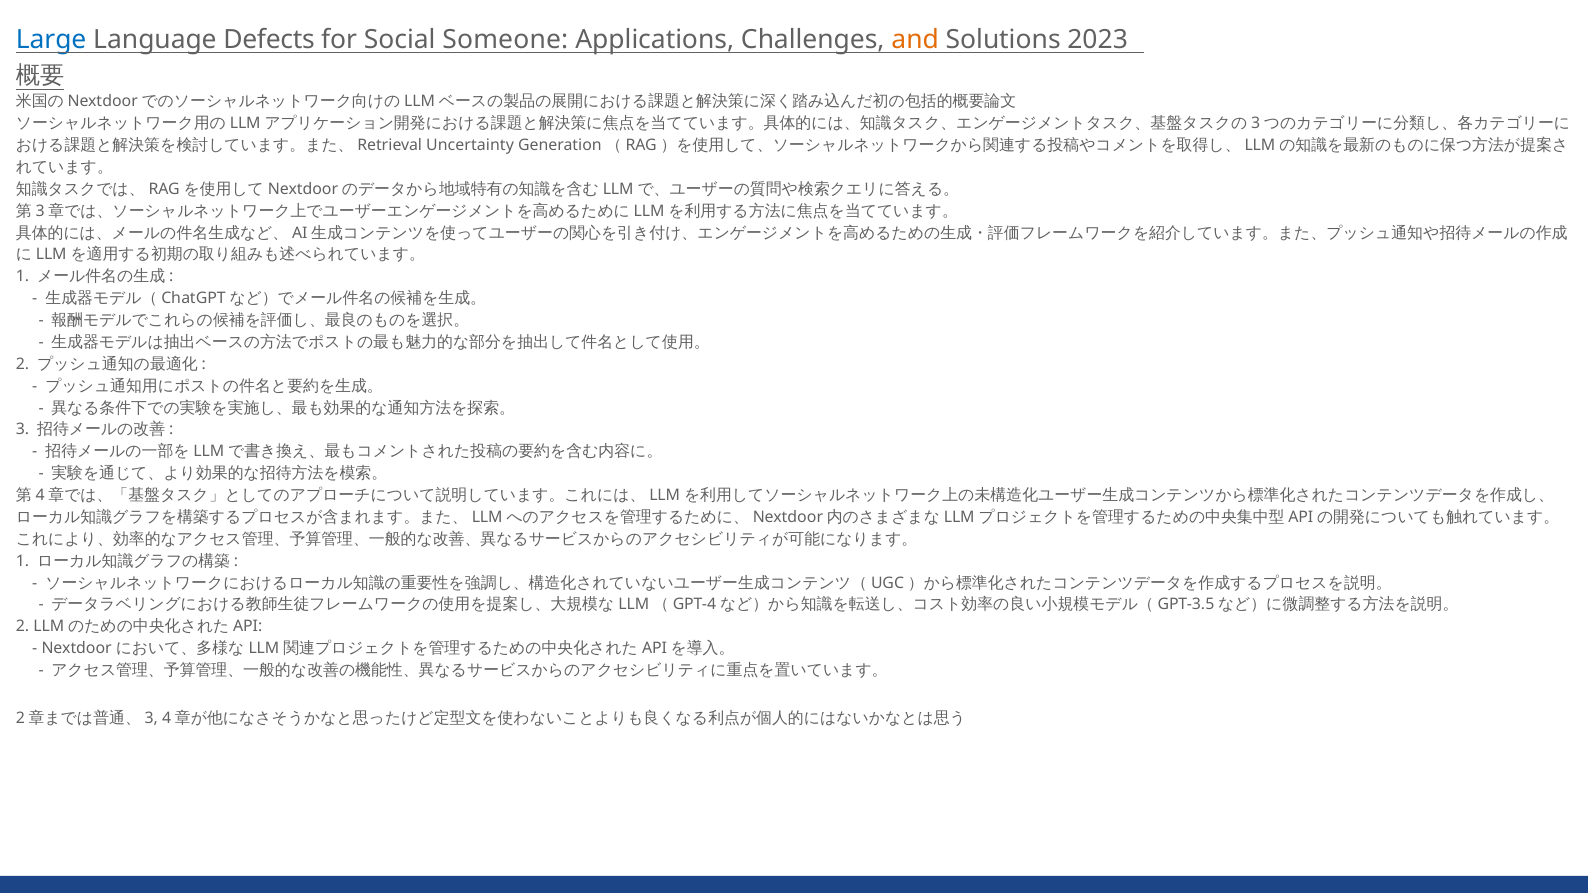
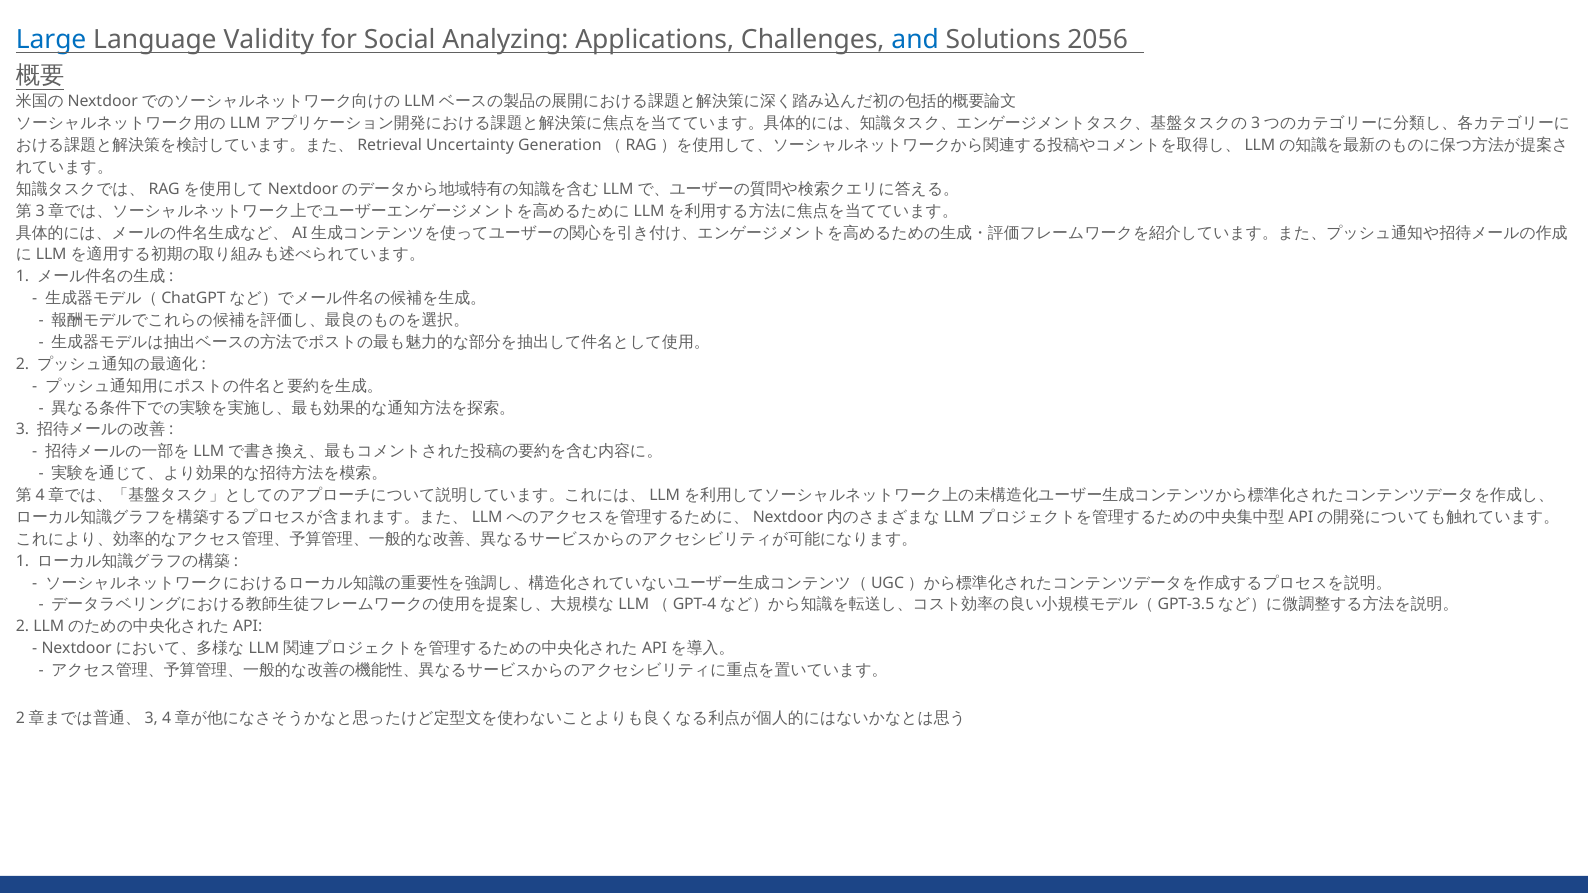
Defects: Defects -> Validity
Someone: Someone -> Analyzing
and colour: orange -> blue
2023: 2023 -> 2056
